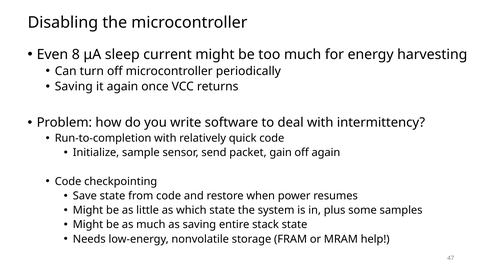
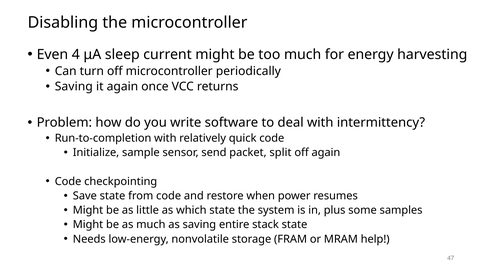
8: 8 -> 4
gain: gain -> split
